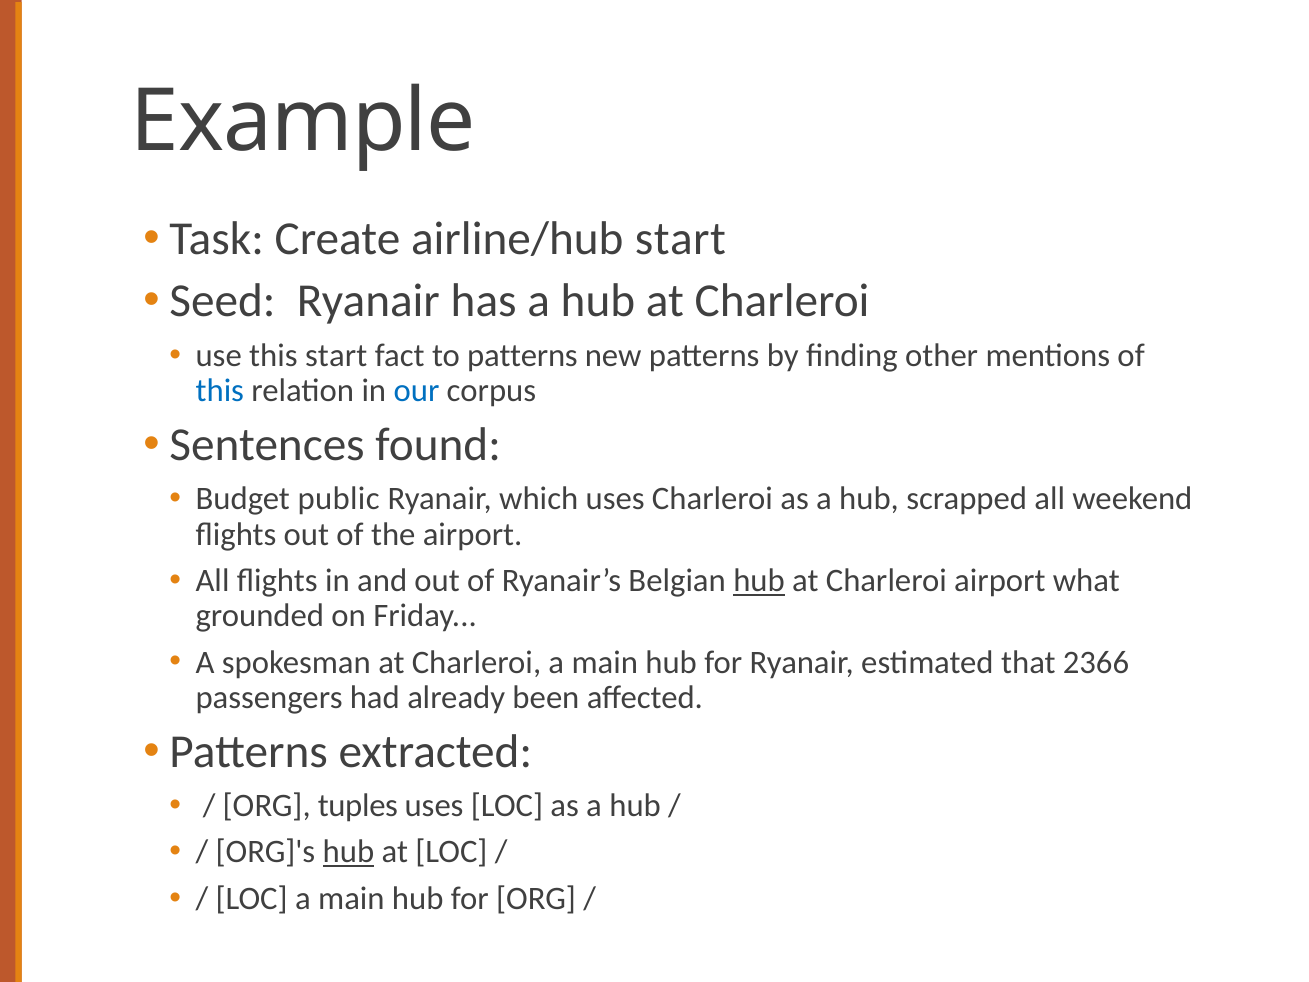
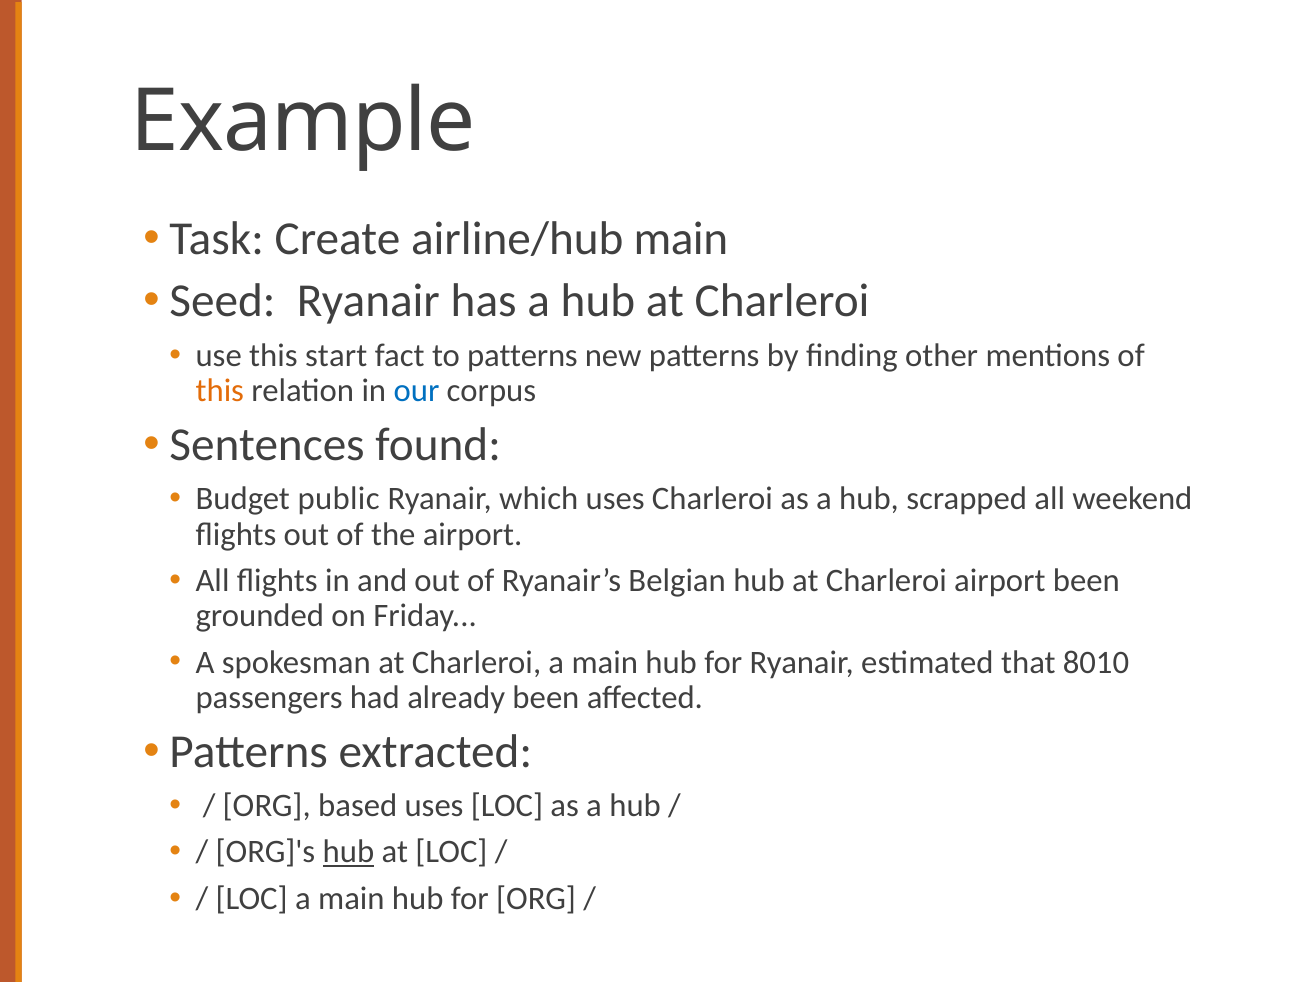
airline/hub start: start -> main
this at (220, 391) colour: blue -> orange
hub at (759, 580) underline: present -> none
airport what: what -> been
2366: 2366 -> 8010
tuples: tuples -> based
